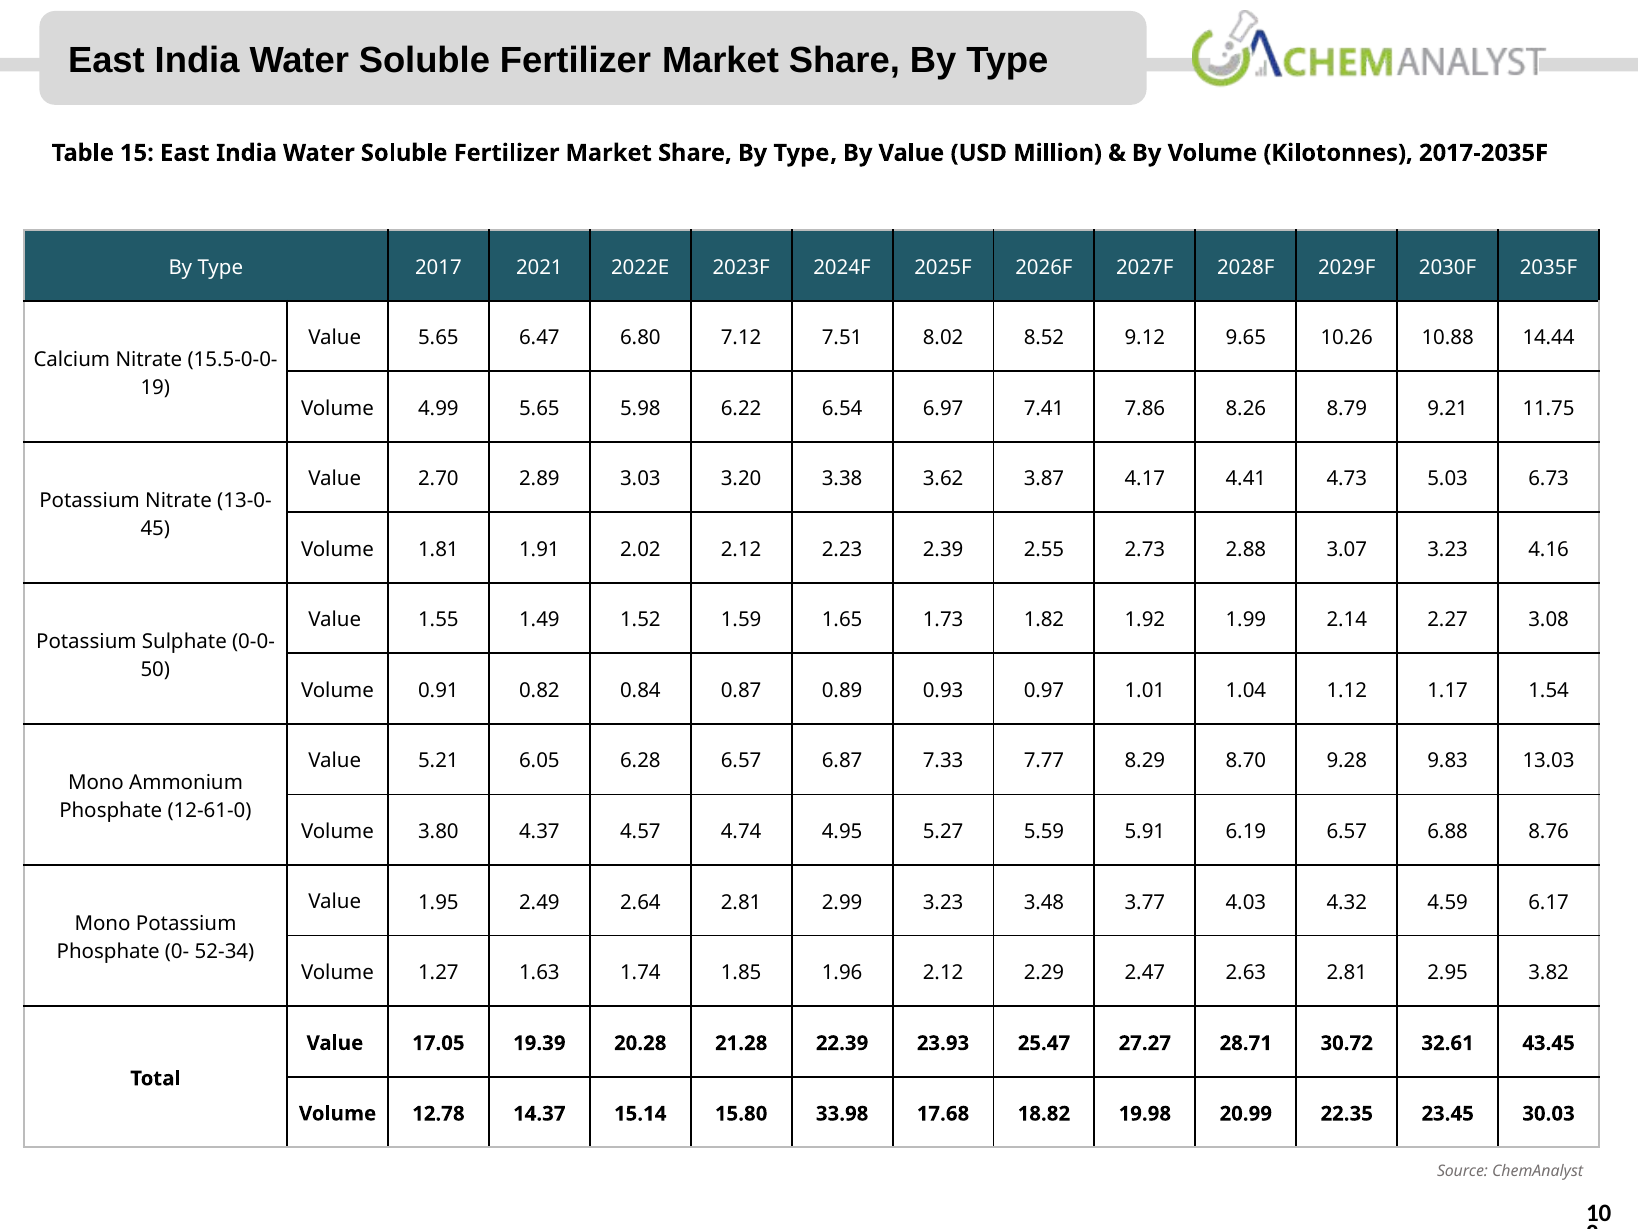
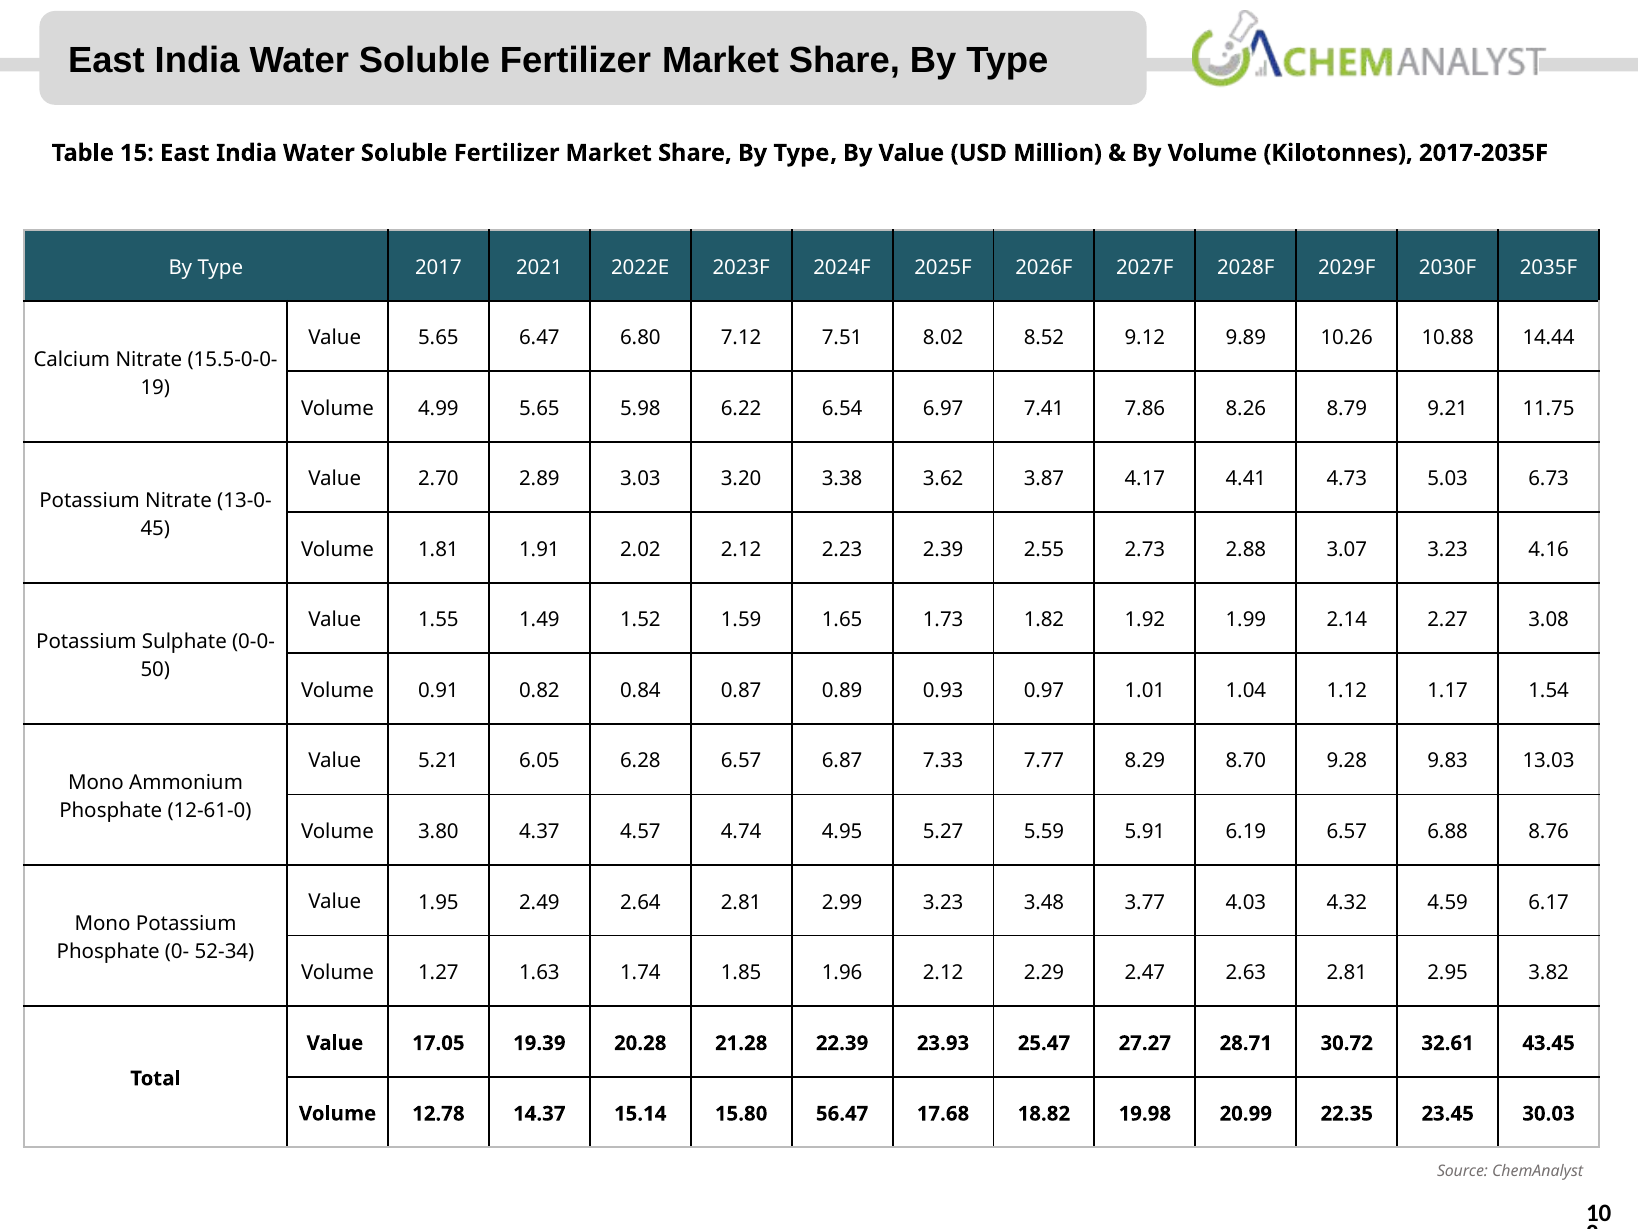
9.65: 9.65 -> 9.89
33.98: 33.98 -> 56.47
